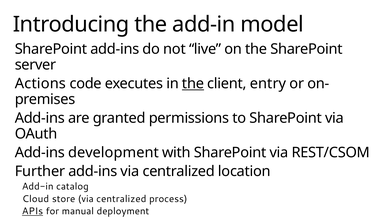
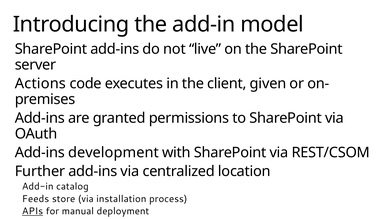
the at (193, 84) underline: present -> none
entry: entry -> given
Cloud: Cloud -> Feeds
store via centralized: centralized -> installation
